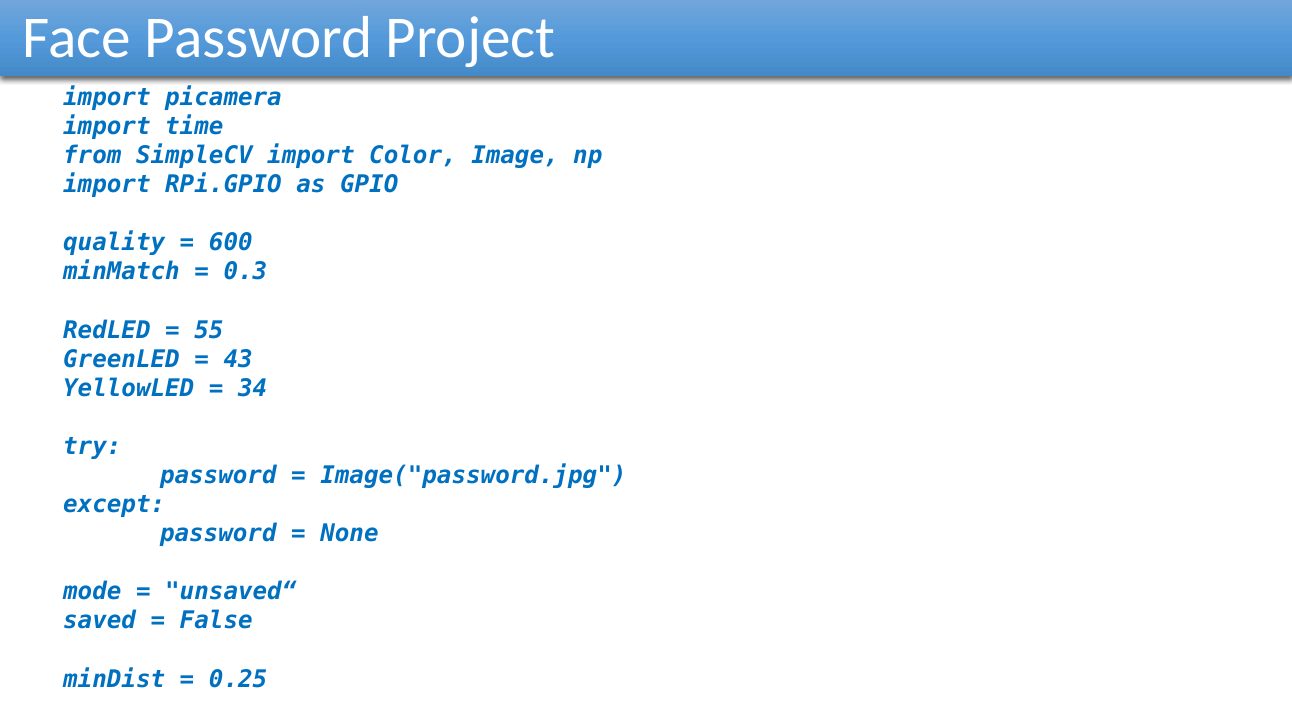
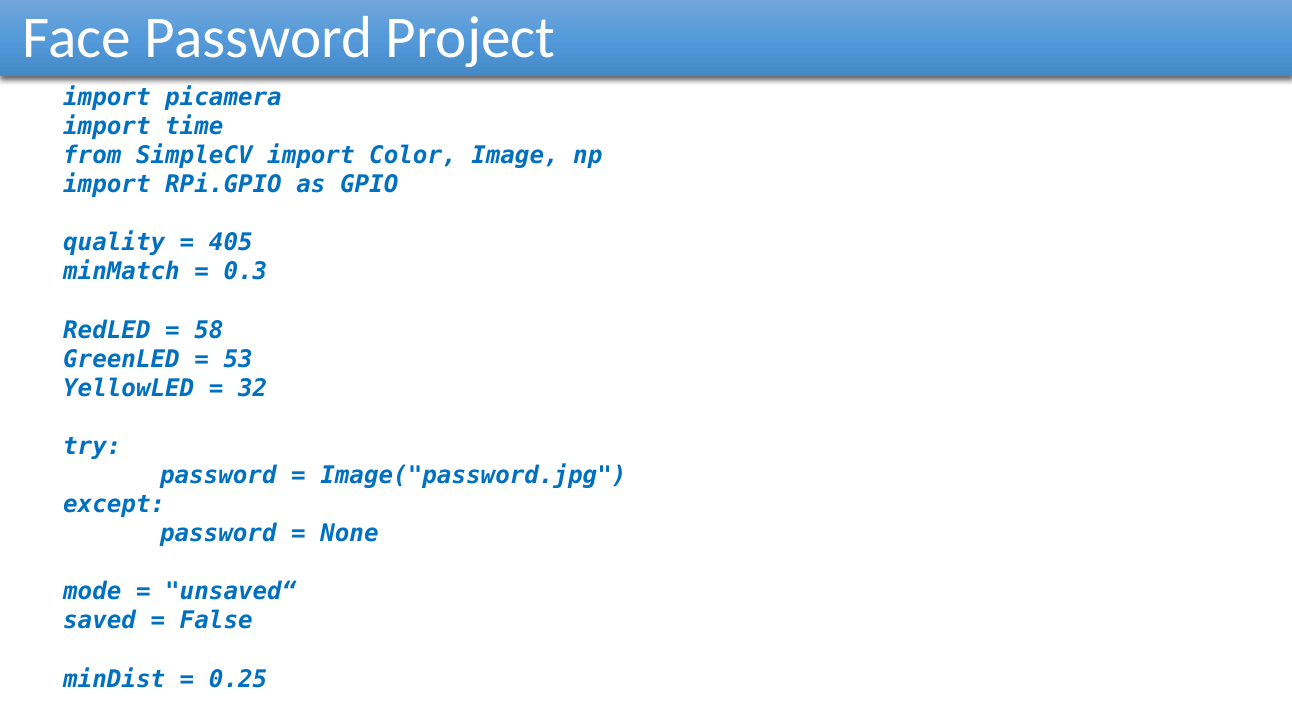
600: 600 -> 405
55: 55 -> 58
43: 43 -> 53
34: 34 -> 32
